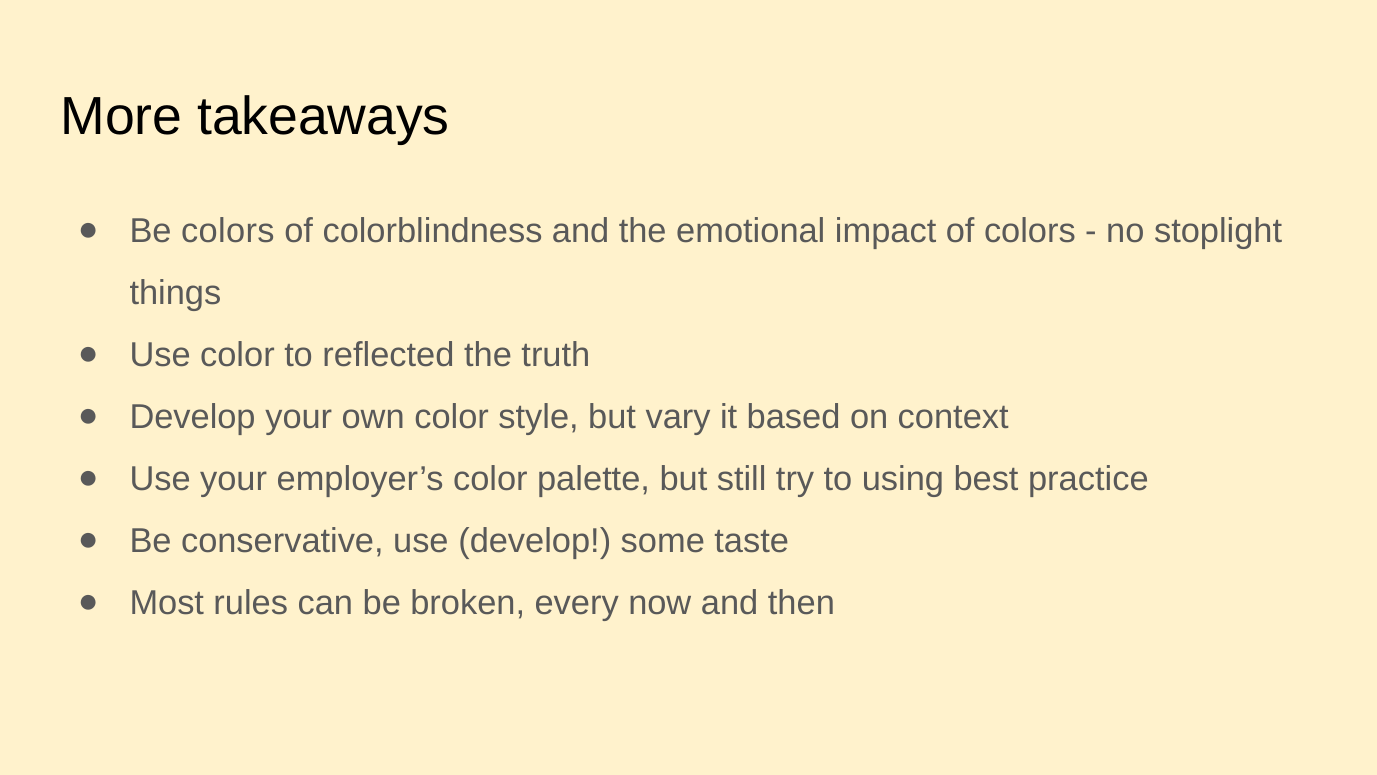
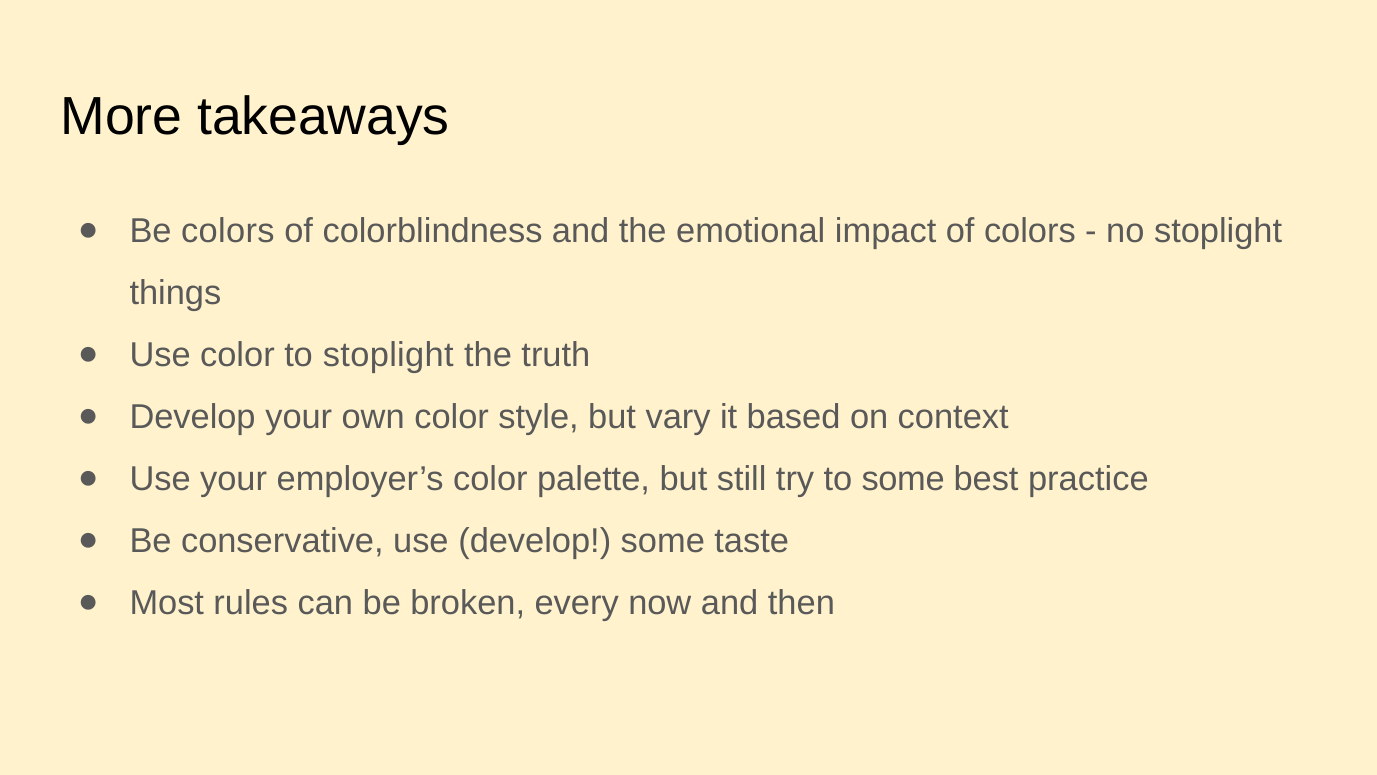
to reflected: reflected -> stoplight
to using: using -> some
